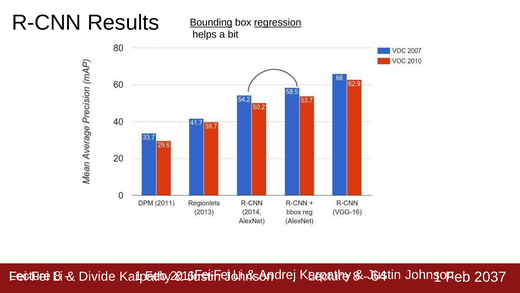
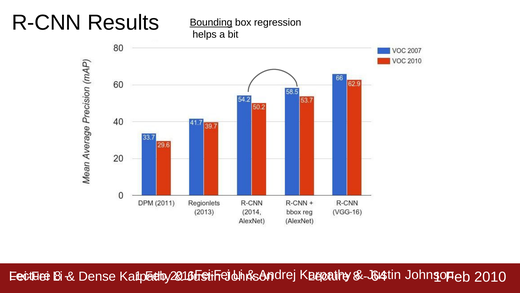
regression underline: present -> none
Divide: Divide -> Dense
2037: 2037 -> 2010
